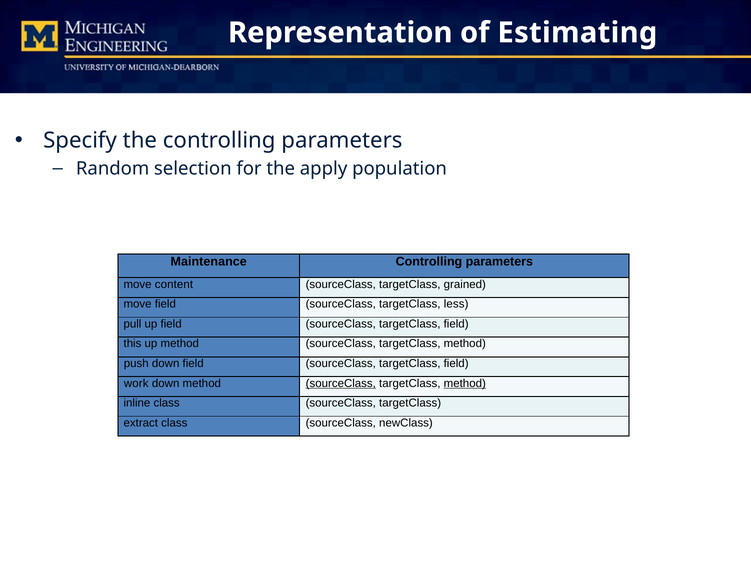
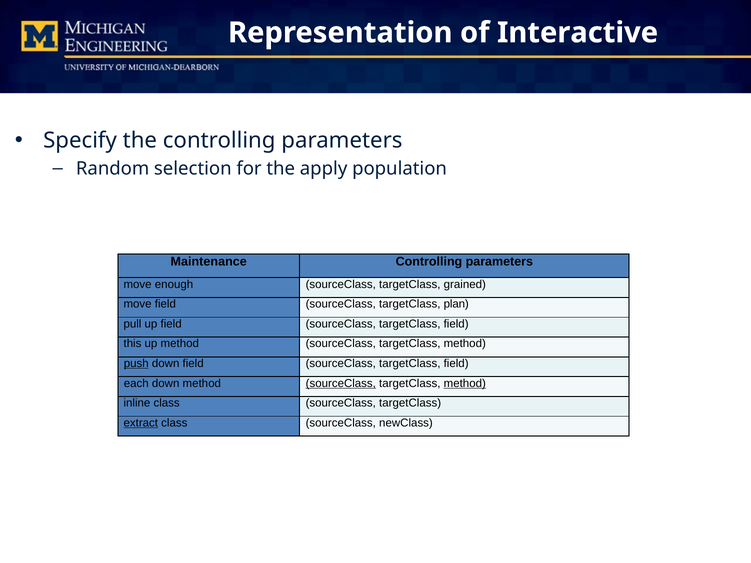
Estimating: Estimating -> Interactive
content: content -> enough
less: less -> plan
push underline: none -> present
work: work -> each
extract underline: none -> present
